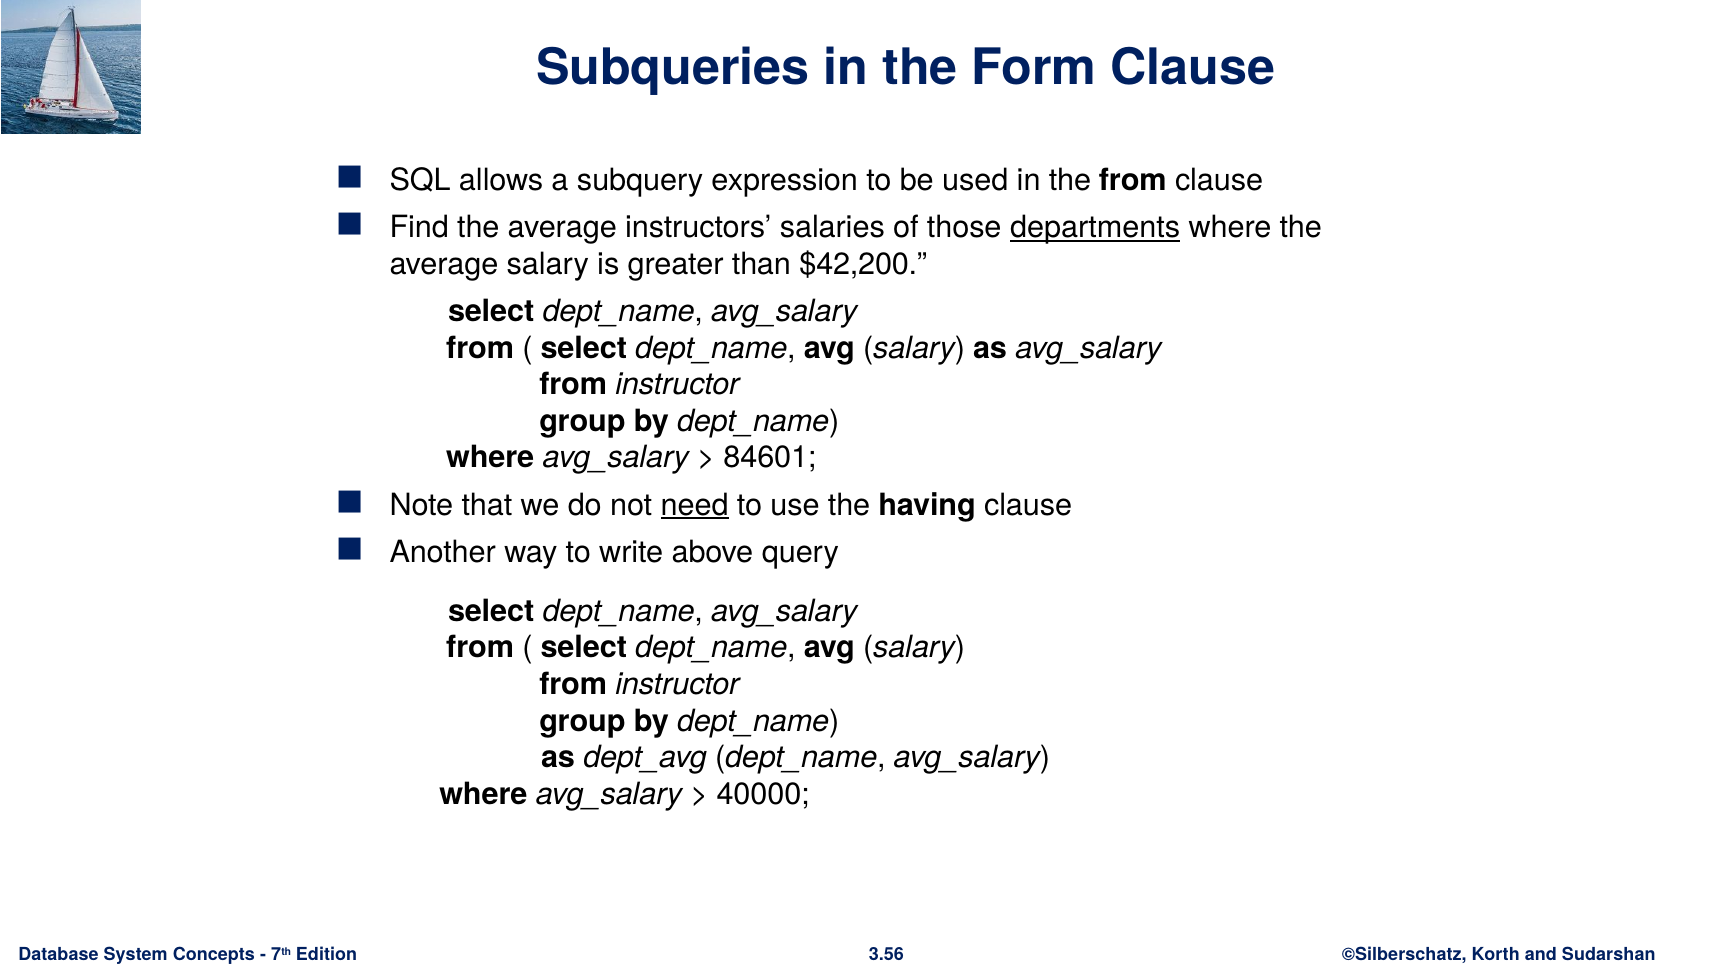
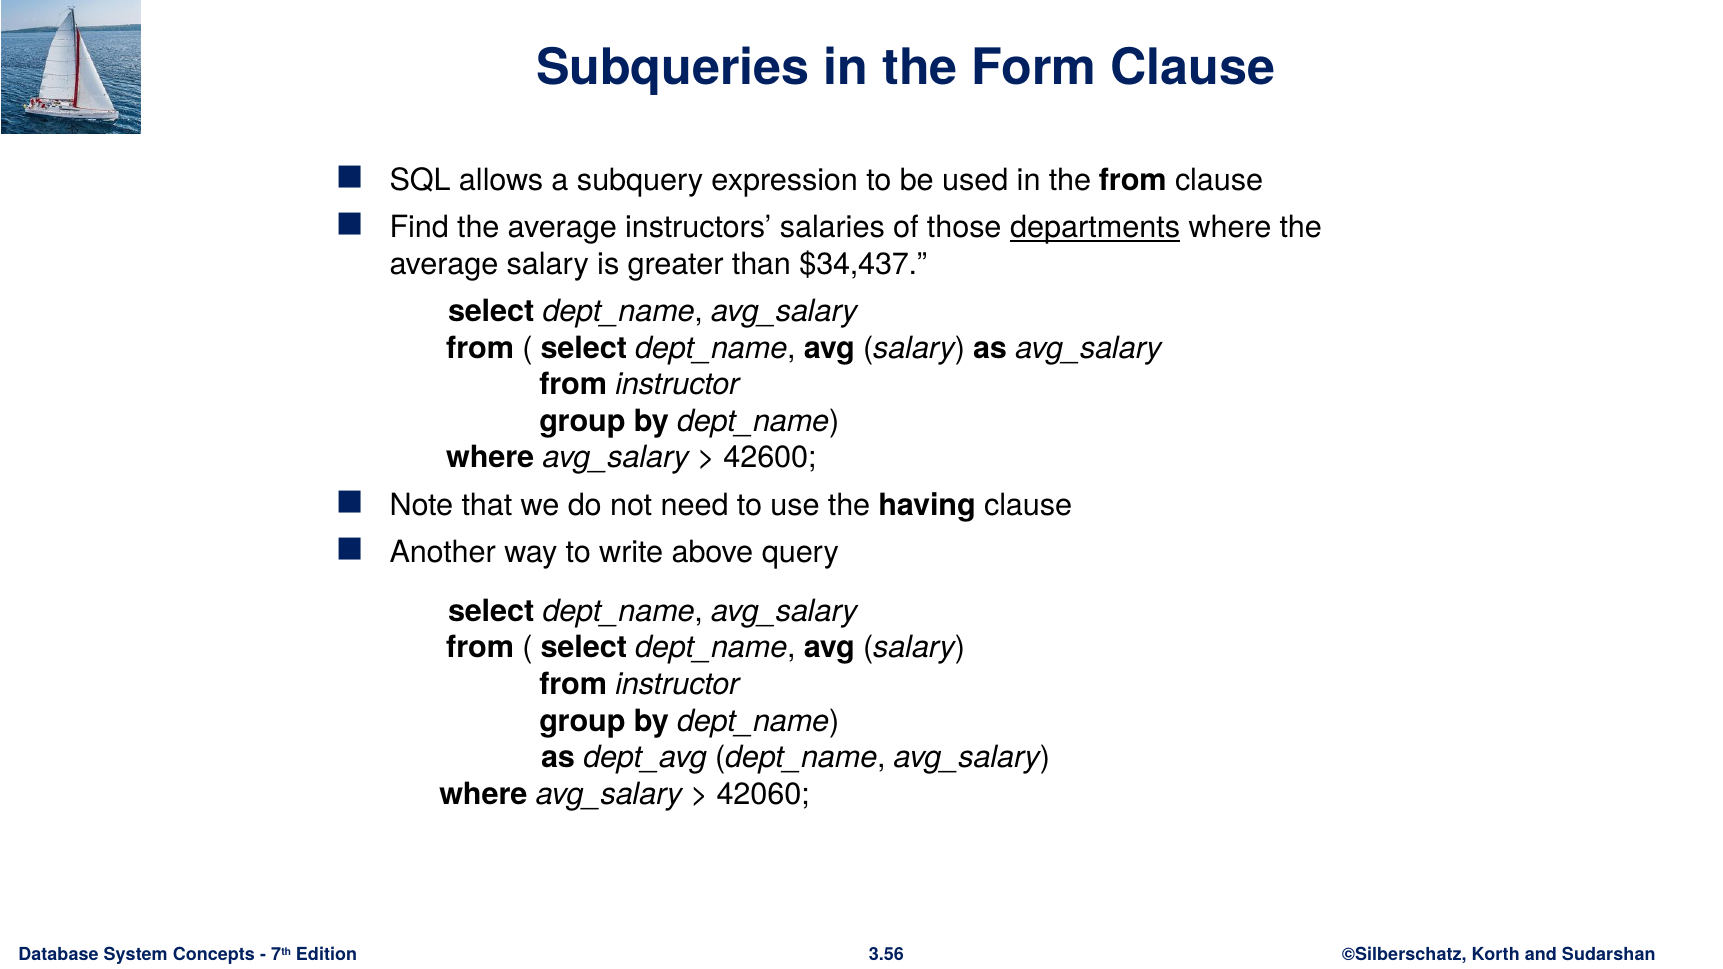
$42,200: $42,200 -> $34,437
84601: 84601 -> 42600
need underline: present -> none
40000: 40000 -> 42060
